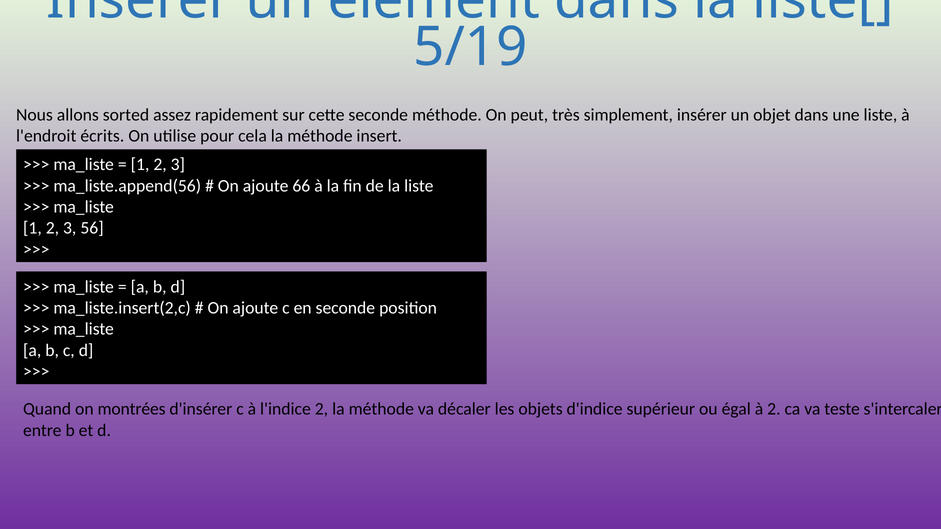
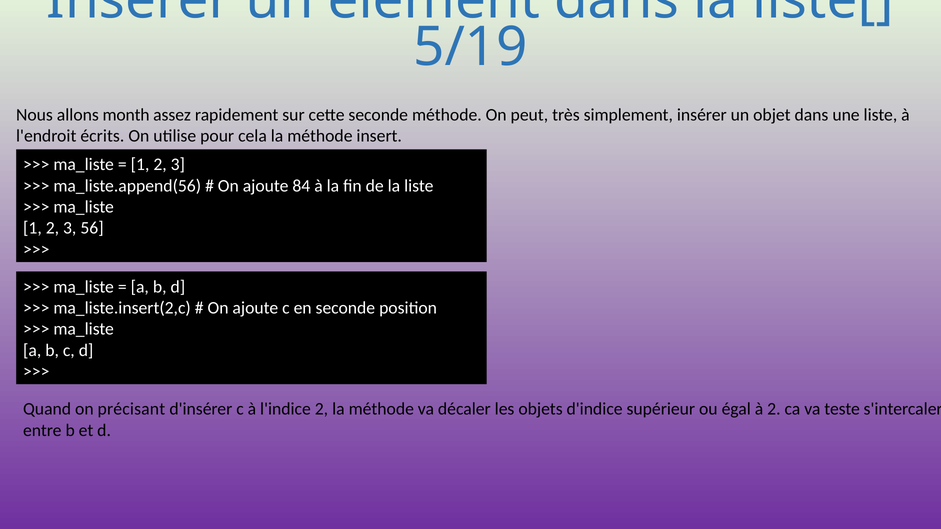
sorted: sorted -> month
66: 66 -> 84
montrées: montrées -> précisant
